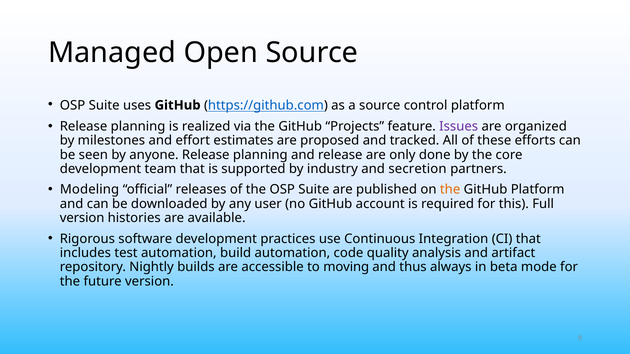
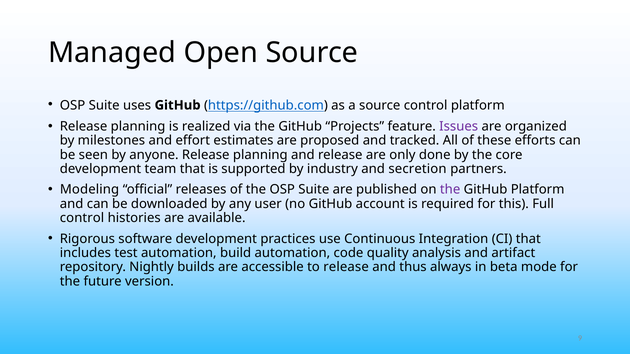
the at (450, 190) colour: orange -> purple
version at (82, 218): version -> control
to moving: moving -> release
